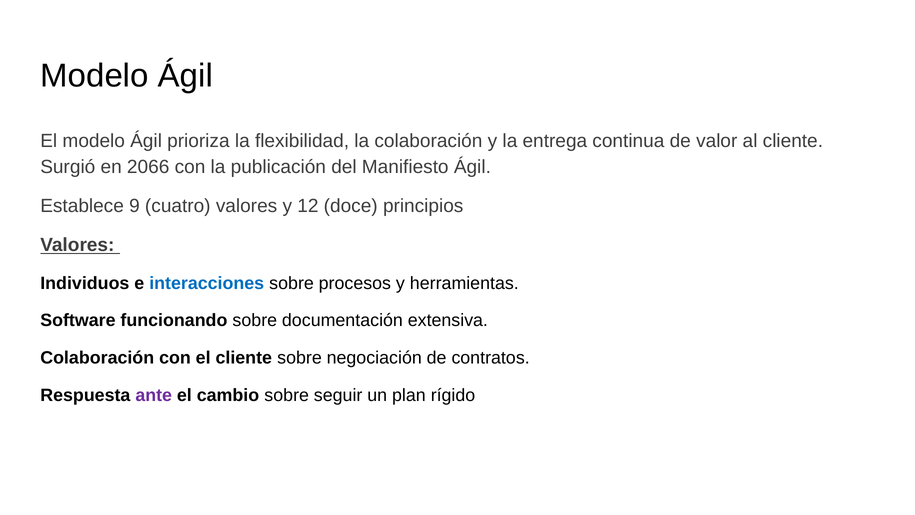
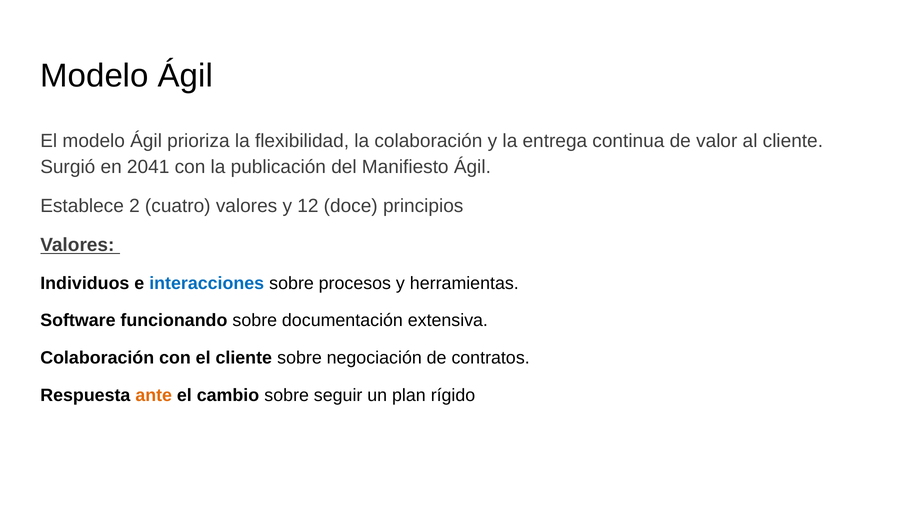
2066: 2066 -> 2041
9: 9 -> 2
ante colour: purple -> orange
